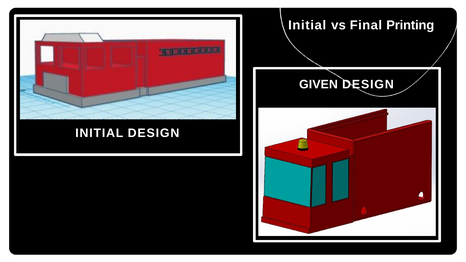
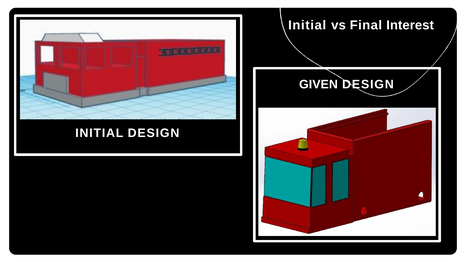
Printing: Printing -> Interest
